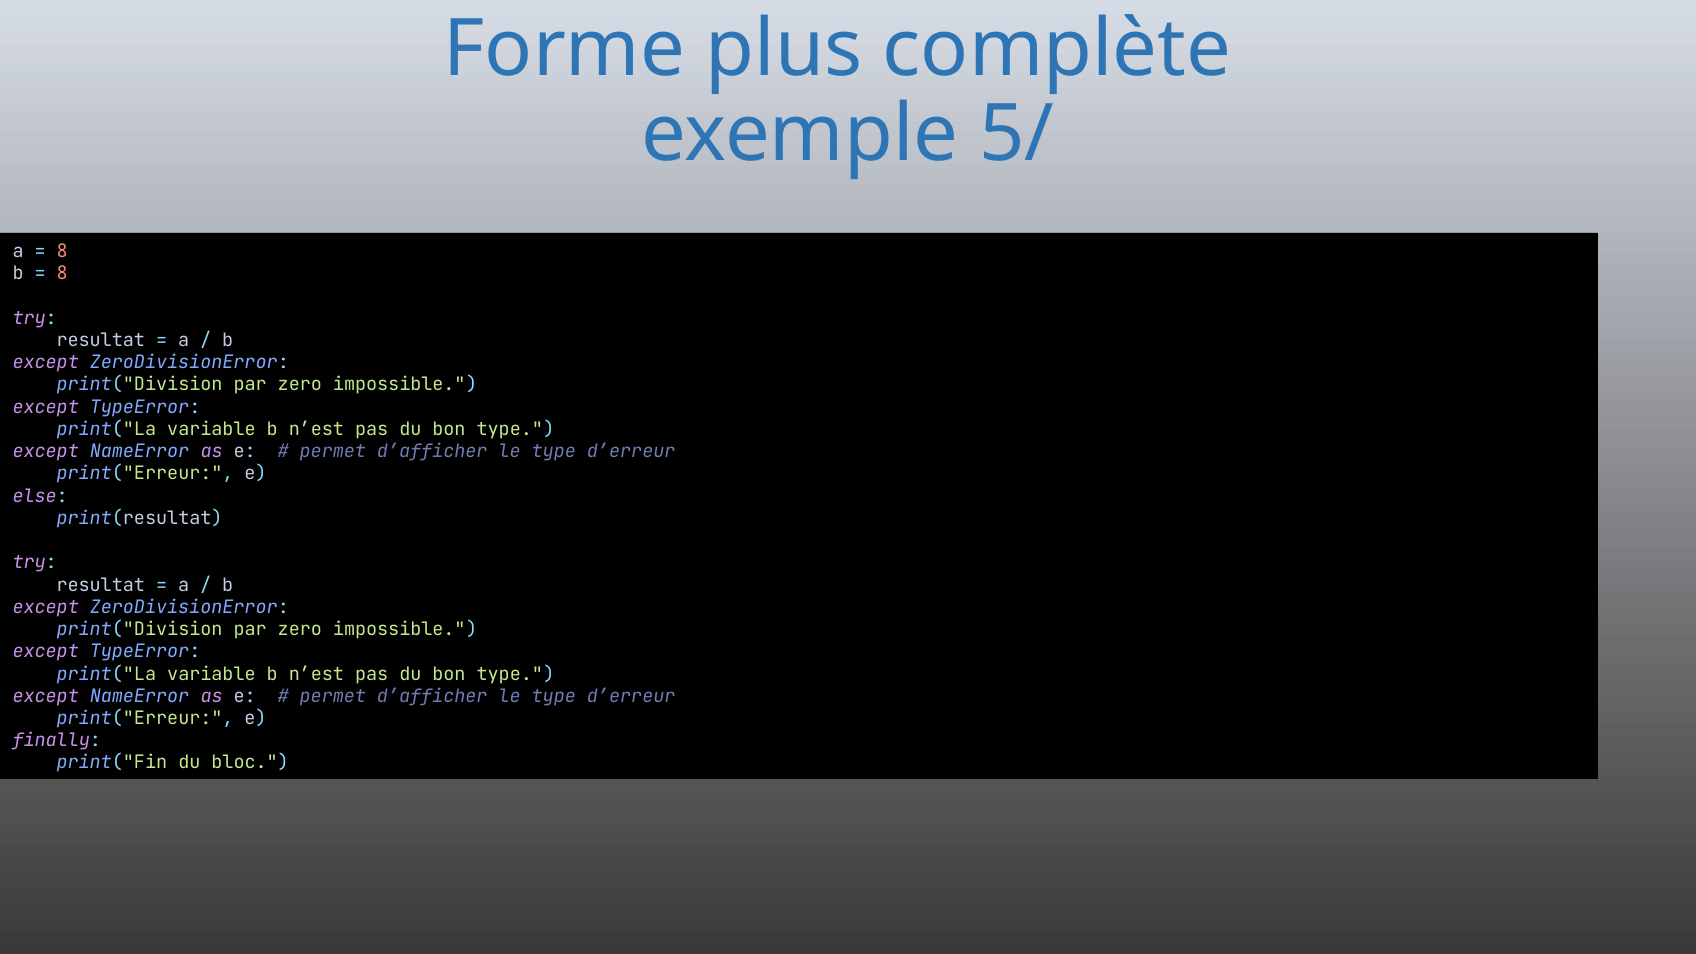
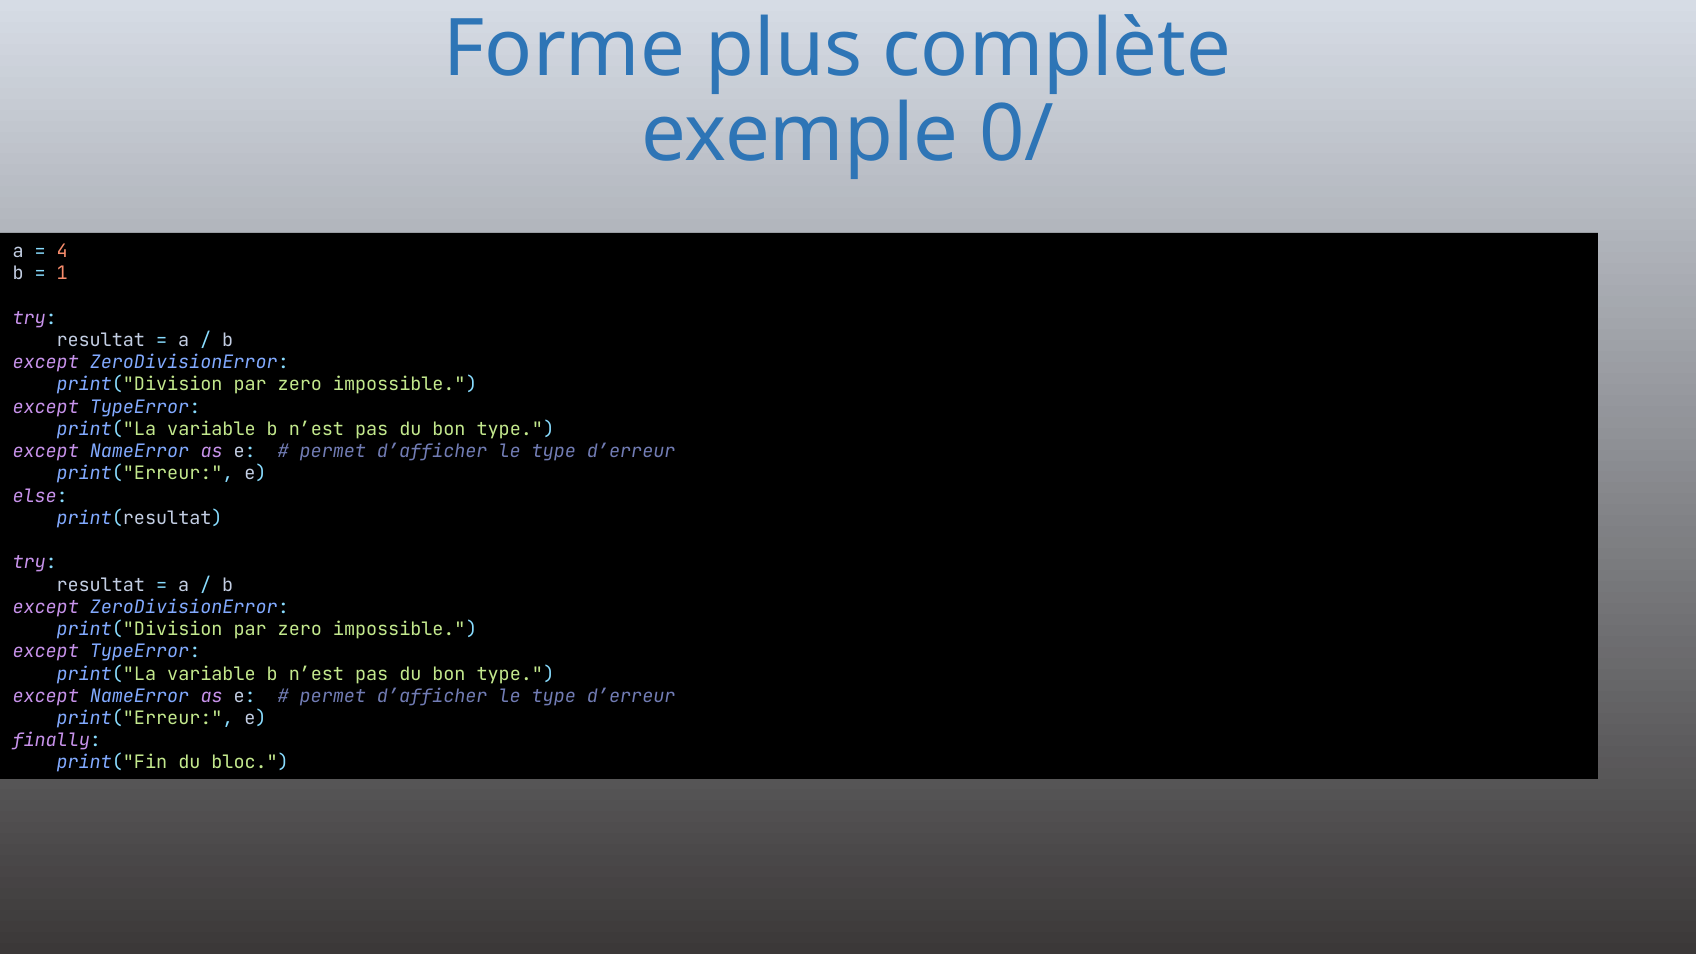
5/: 5/ -> 0/
8 at (62, 251): 8 -> 4
8 at (62, 274): 8 -> 1
